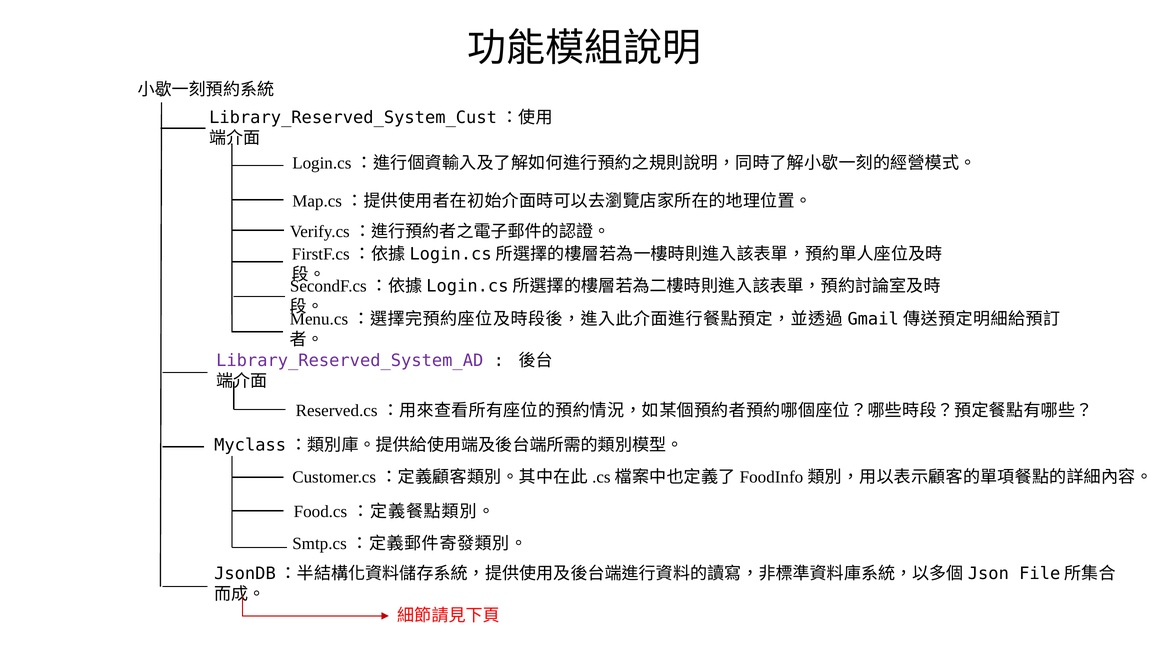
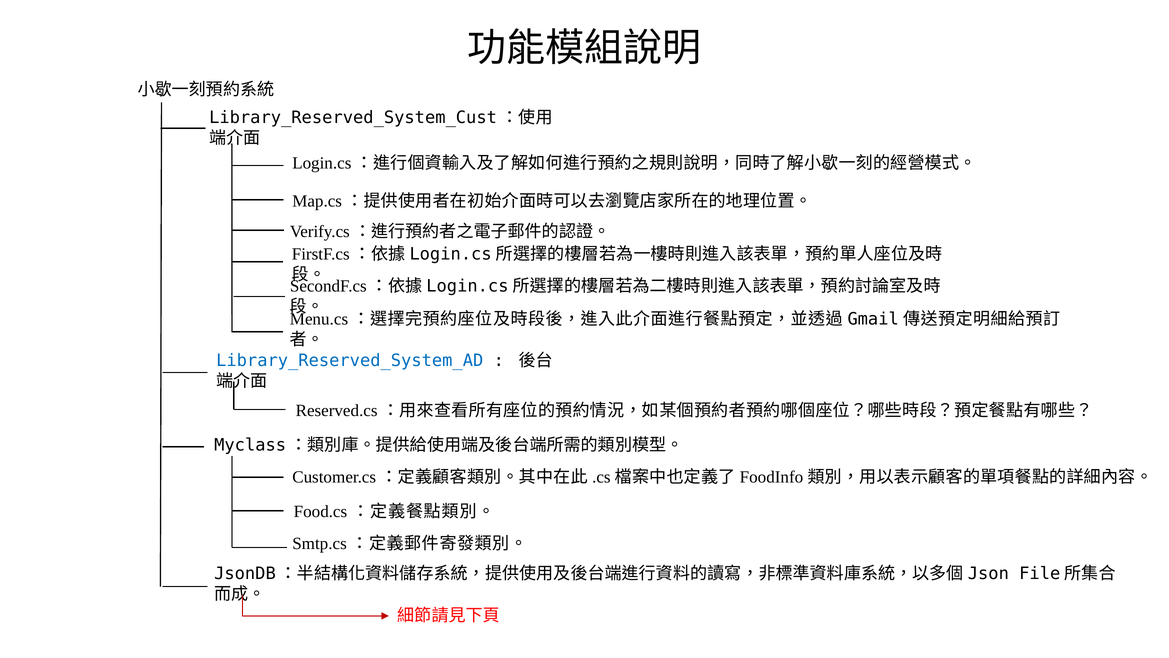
Library_Reserved_System_AD colour: purple -> blue
